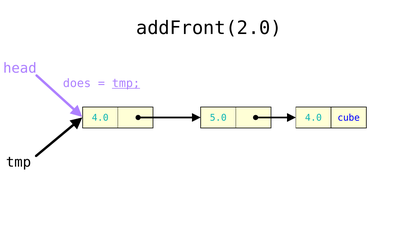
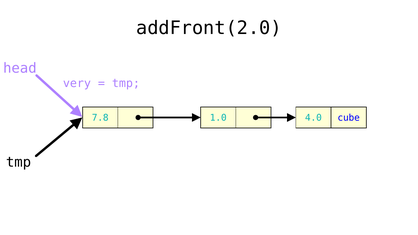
does: does -> very
tmp at (126, 83) underline: present -> none
4.0 at (100, 118): 4.0 -> 7.8
5.0: 5.0 -> 1.0
